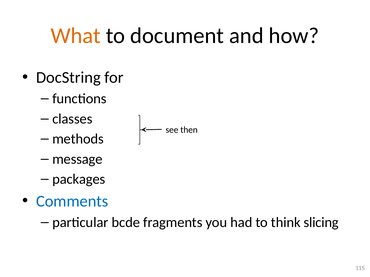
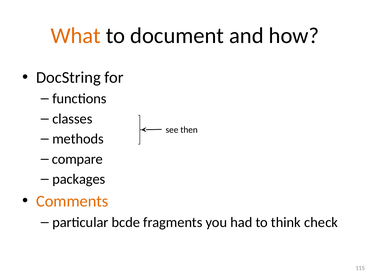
message: message -> compare
Comments colour: blue -> orange
slicing: slicing -> check
